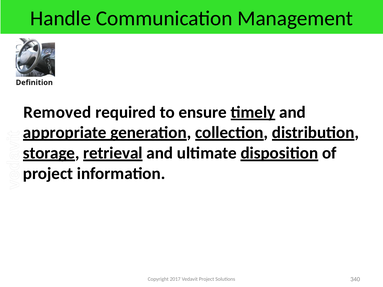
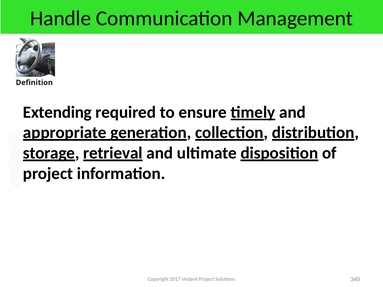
Removed: Removed -> Extending
